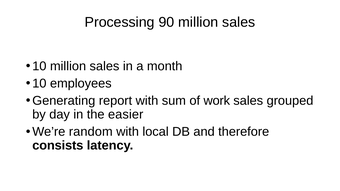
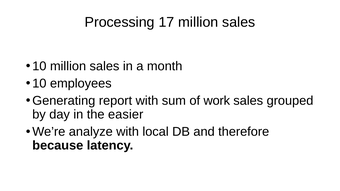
90: 90 -> 17
random: random -> analyze
consists: consists -> because
